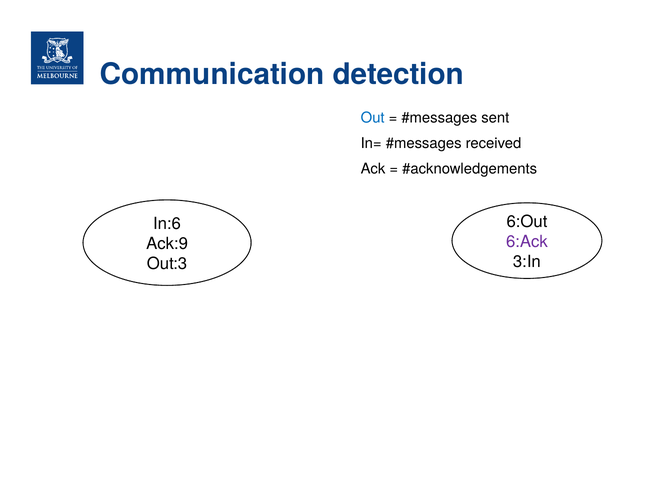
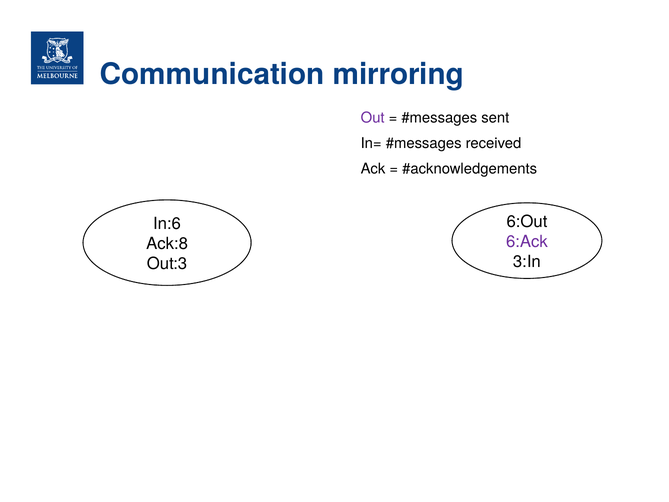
detection: detection -> mirroring
Out colour: blue -> purple
Ack:9: Ack:9 -> Ack:8
